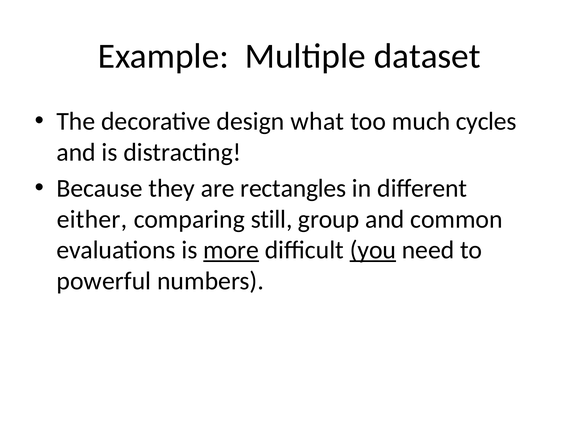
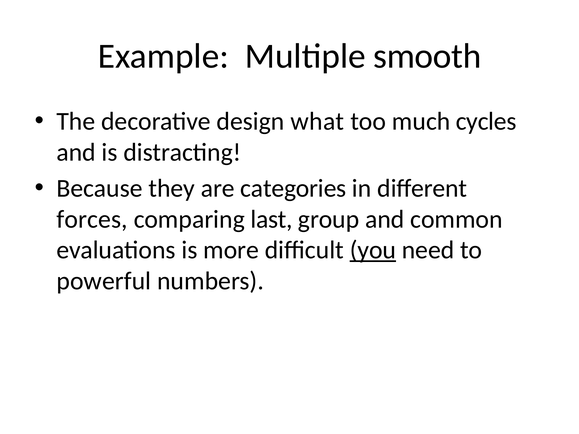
dataset: dataset -> smooth
rectangles: rectangles -> categories
either: either -> forces
still: still -> last
more underline: present -> none
